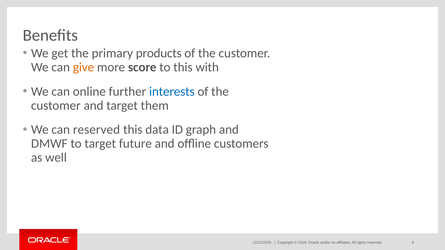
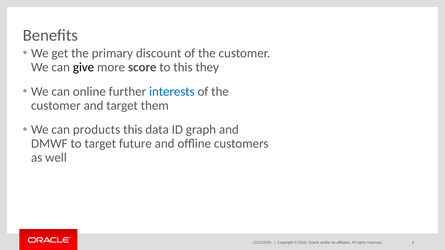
products: products -> discount
give colour: orange -> black
with: with -> they
can reserved: reserved -> products
